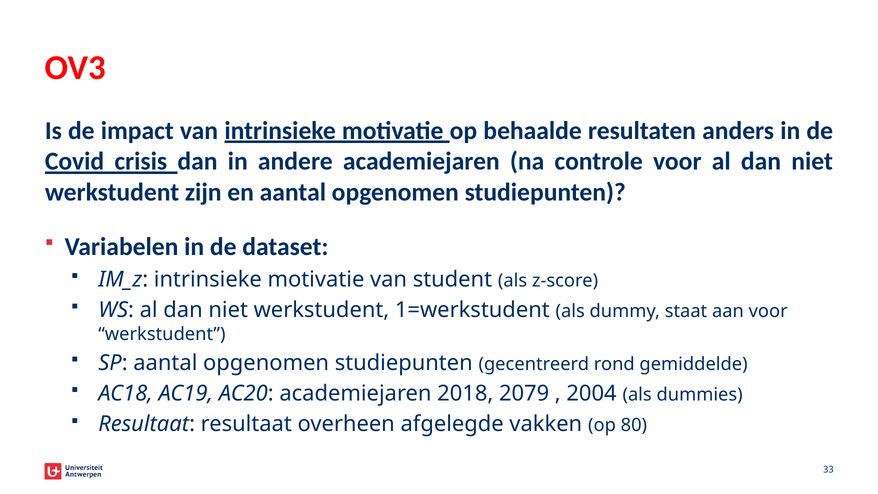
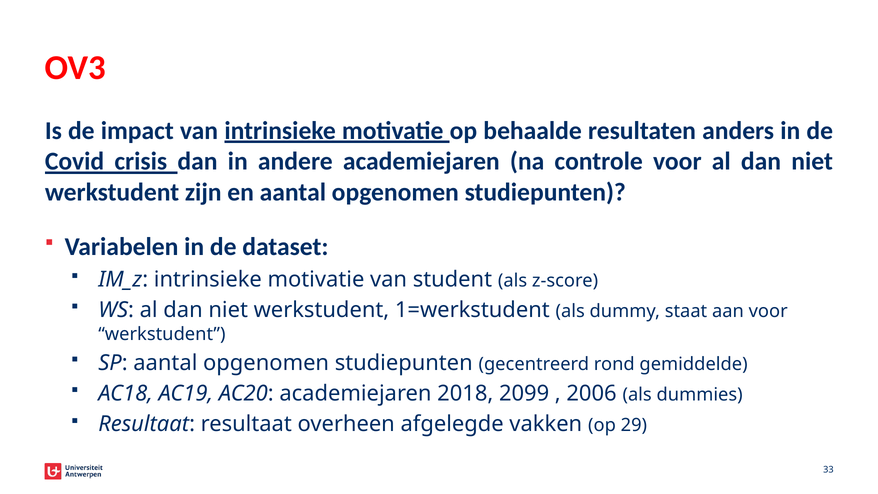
2079: 2079 -> 2099
2004: 2004 -> 2006
80: 80 -> 29
